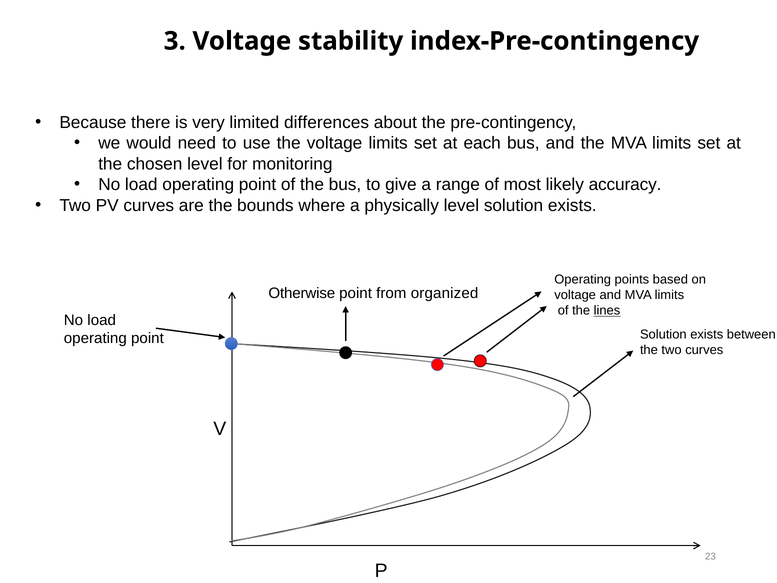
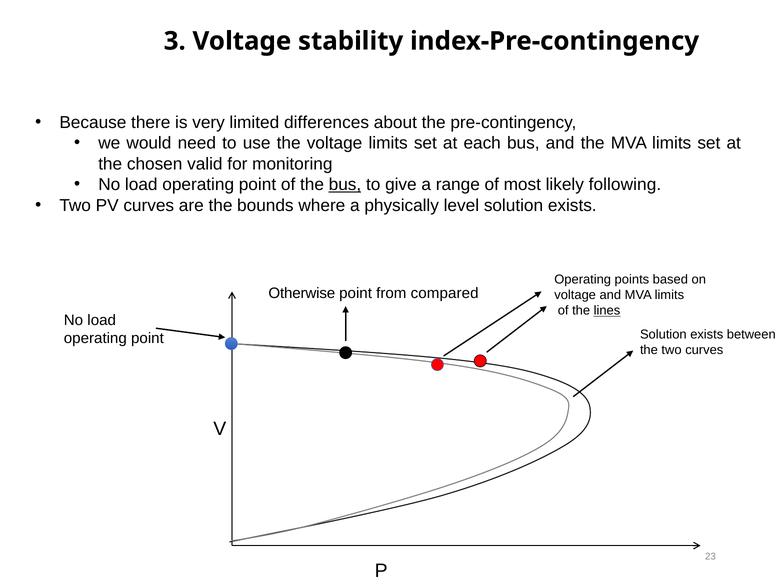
chosen level: level -> valid
bus at (345, 185) underline: none -> present
accuracy: accuracy -> following
organized: organized -> compared
